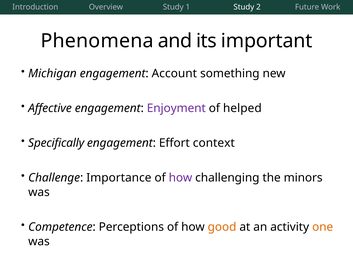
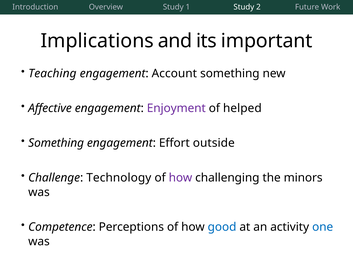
Phenomena: Phenomena -> Implications
Michigan: Michigan -> Teaching
Specifically at (56, 143): Specifically -> Something
context: context -> outside
Importance: Importance -> Technology
good colour: orange -> blue
one colour: orange -> blue
